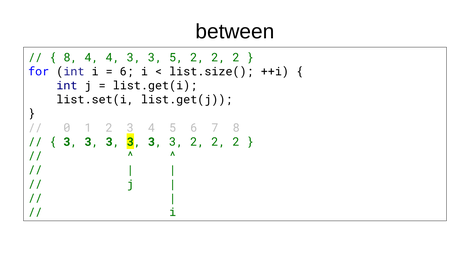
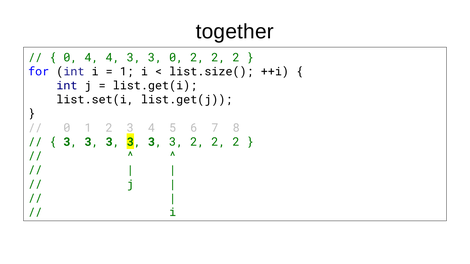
between: between -> together
8 at (70, 58): 8 -> 0
3 5: 5 -> 0
6 at (127, 72): 6 -> 1
